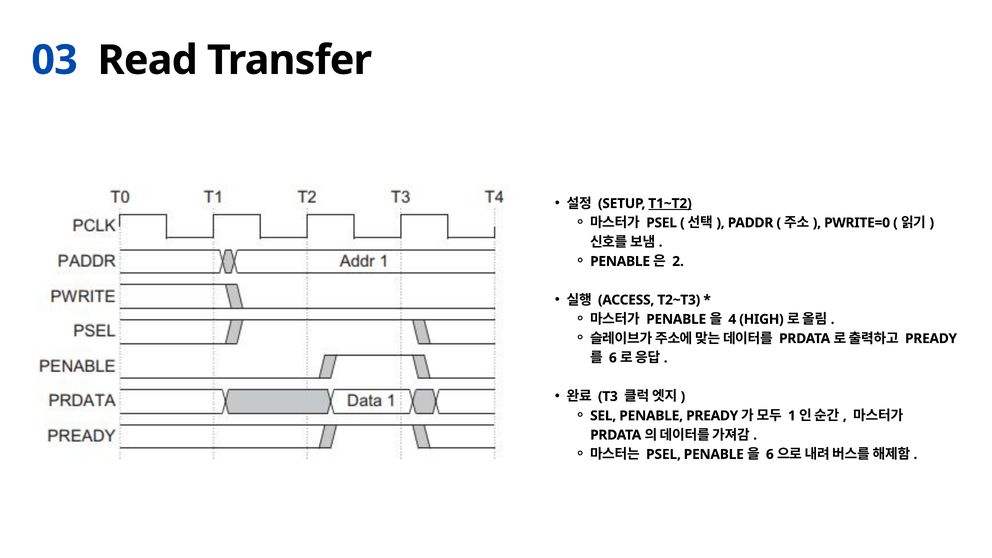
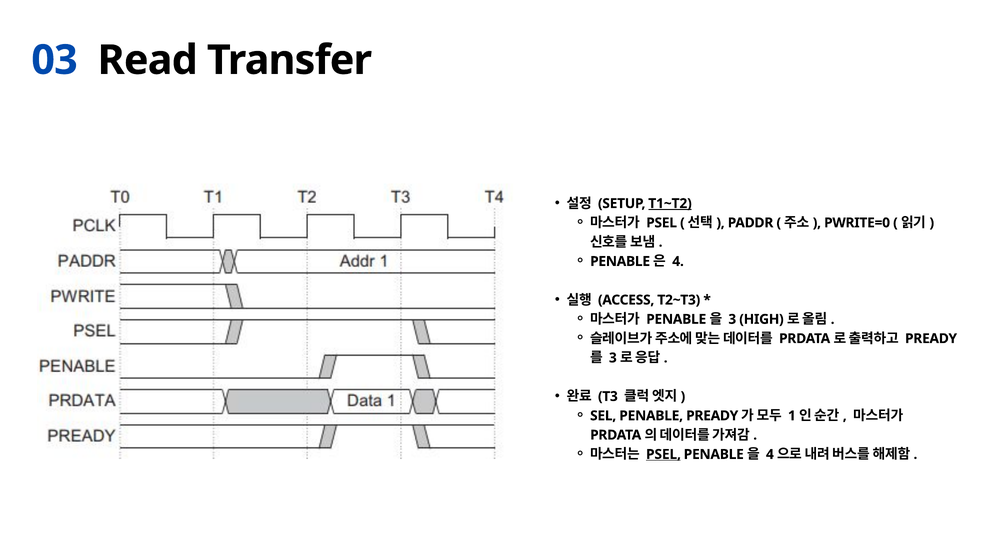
2 at (678, 261): 2 -> 4
4 at (732, 319): 4 -> 3
6 at (613, 358): 6 -> 3
PSEL at (663, 454) underline: none -> present
6 at (770, 454): 6 -> 4
